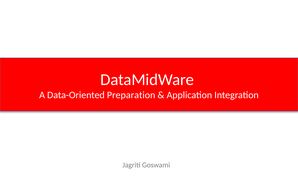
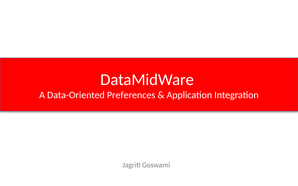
Preparation: Preparation -> Preferences
